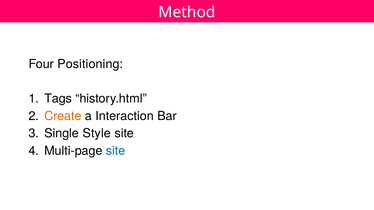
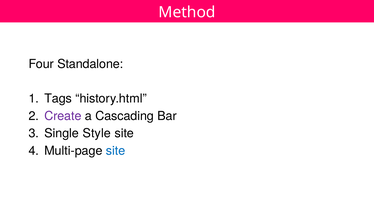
Positioning: Positioning -> Standalone
Create colour: orange -> purple
Interaction: Interaction -> Cascading
